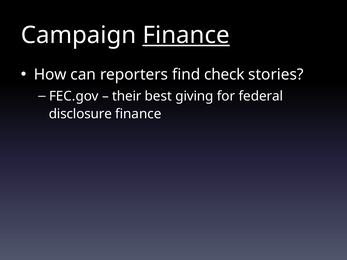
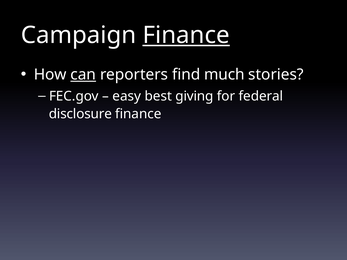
can underline: none -> present
check: check -> much
their: their -> easy
